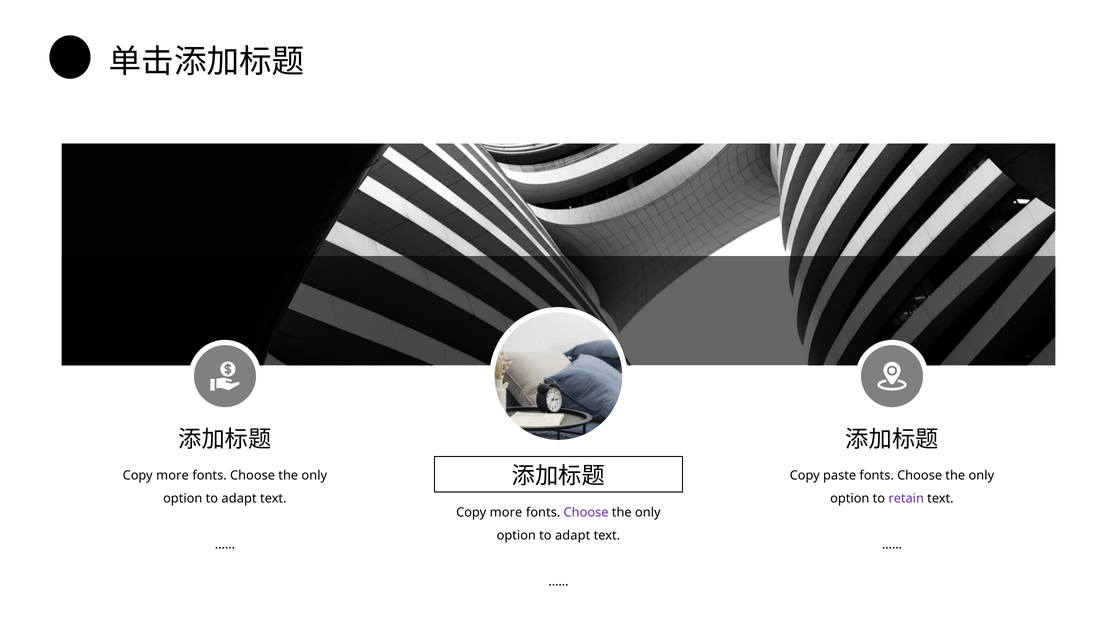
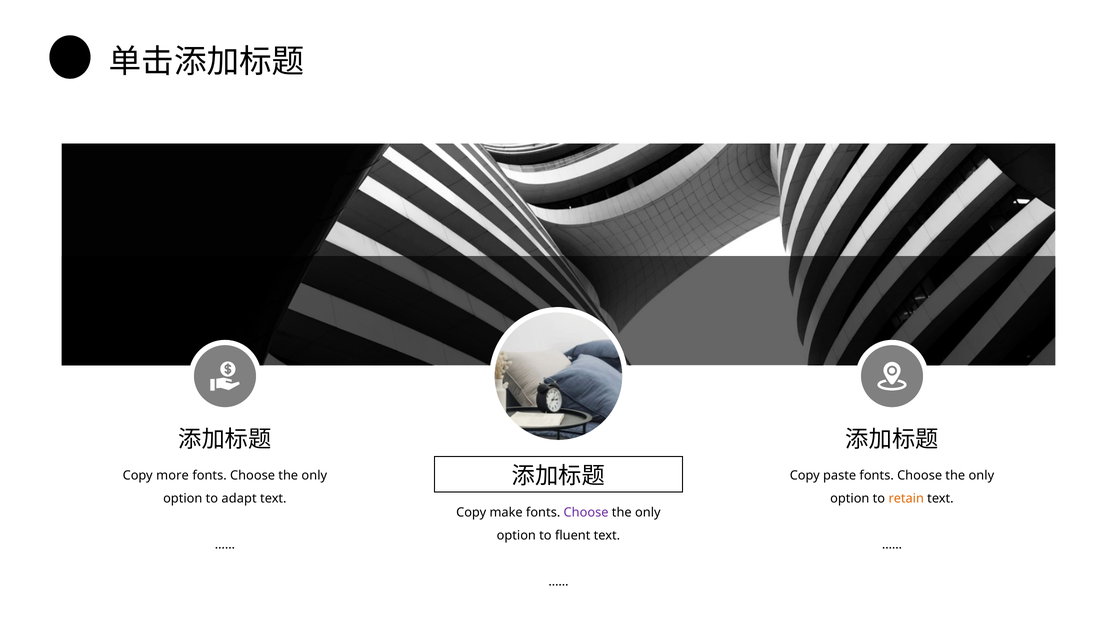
retain colour: purple -> orange
more at (506, 513): more -> make
adapt at (573, 536): adapt -> fluent
